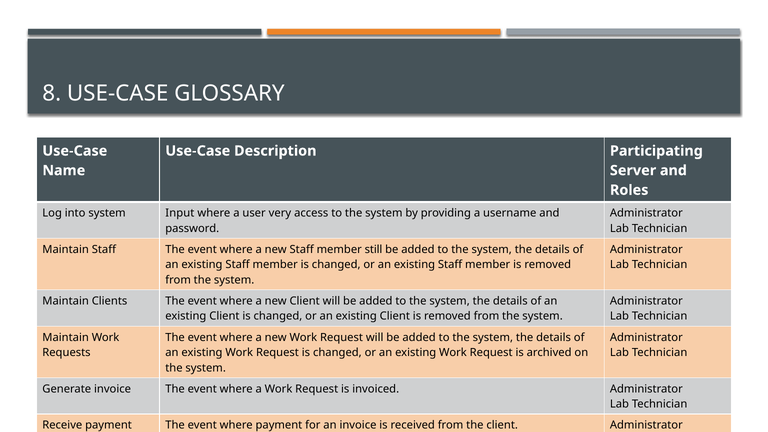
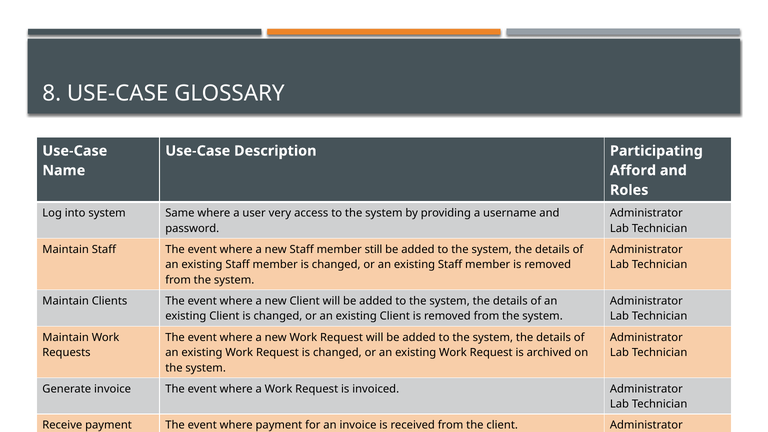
Server: Server -> Afford
Input: Input -> Same
